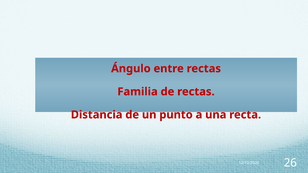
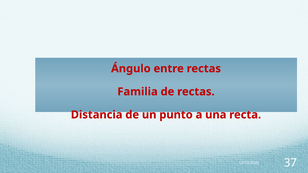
26: 26 -> 37
